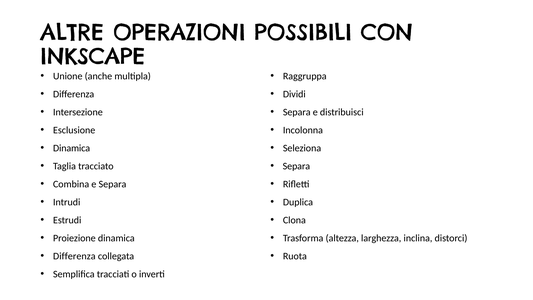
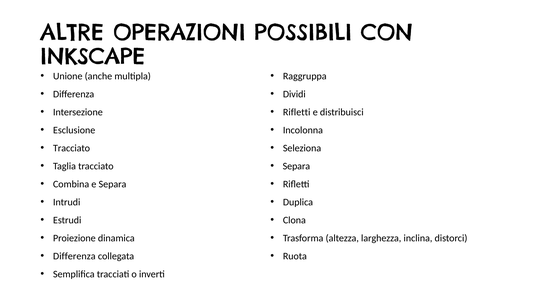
Separa at (297, 112): Separa -> Rifletti
Dinamica at (72, 148): Dinamica -> Tracciato
